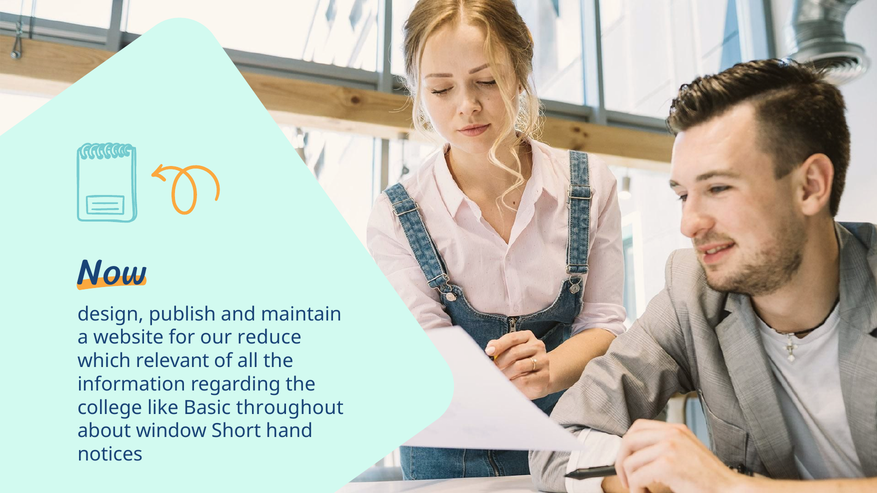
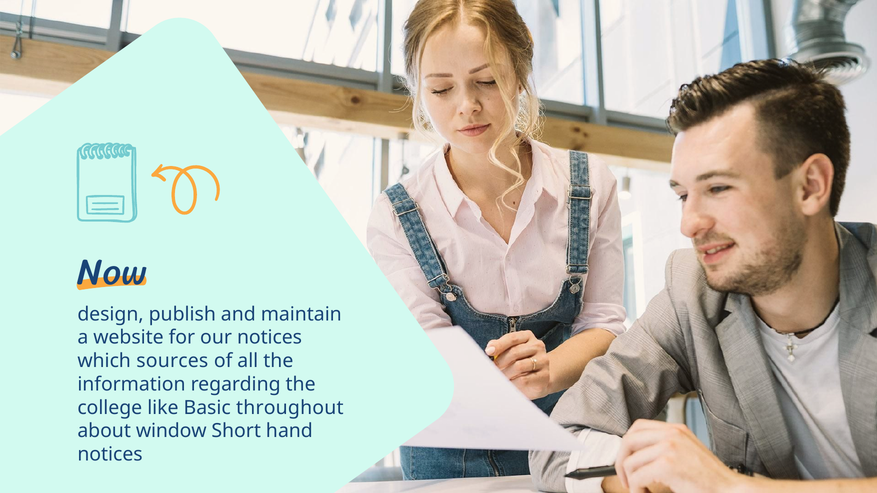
our reduce: reduce -> notices
relevant: relevant -> sources
